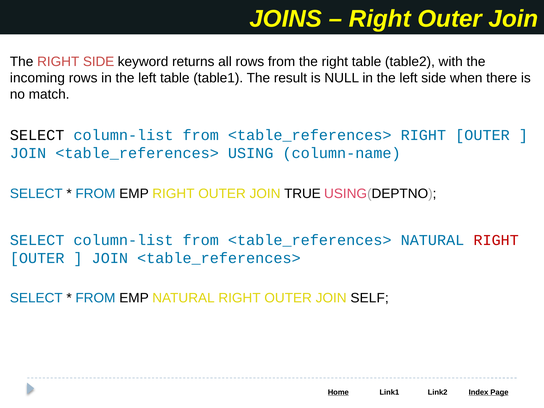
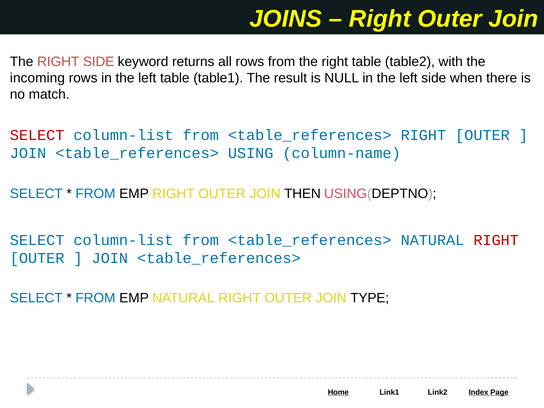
SELECT at (37, 135) colour: black -> red
TRUE: TRUE -> THEN
SELF: SELF -> TYPE
